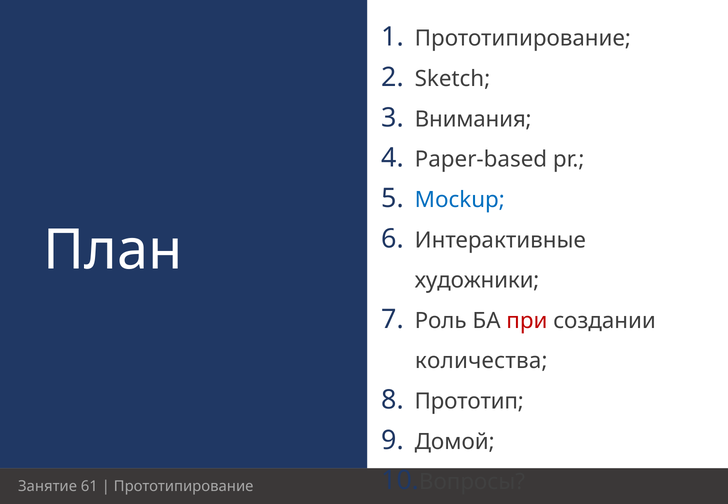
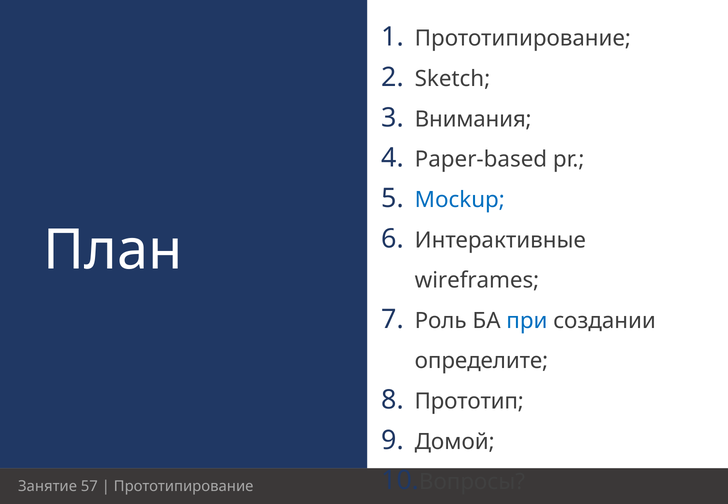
художники: художники -> wireframes
при colour: red -> blue
количества: количества -> определите
61: 61 -> 57
